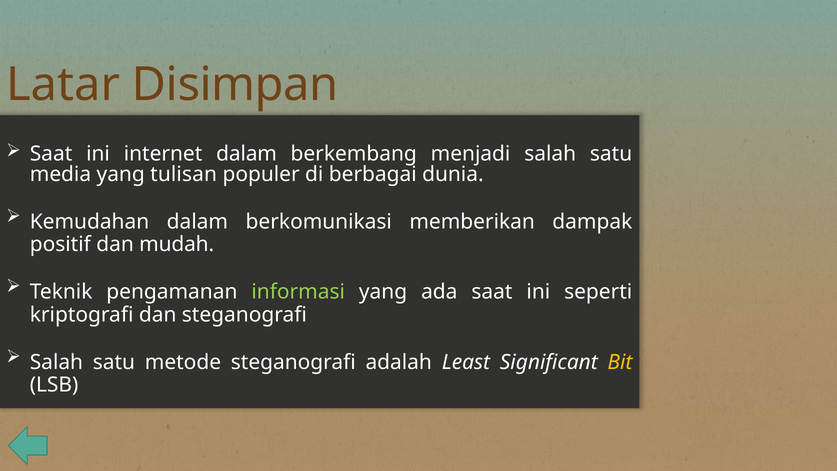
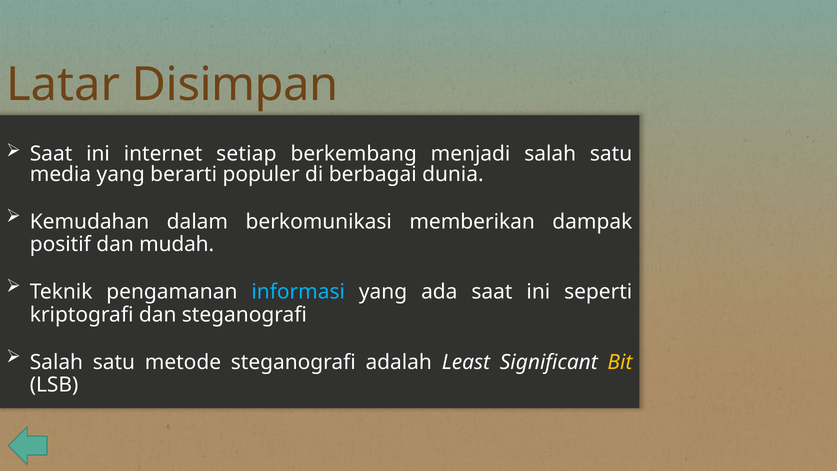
internet dalam: dalam -> setiap
tulisan: tulisan -> berarti
informasi colour: light green -> light blue
